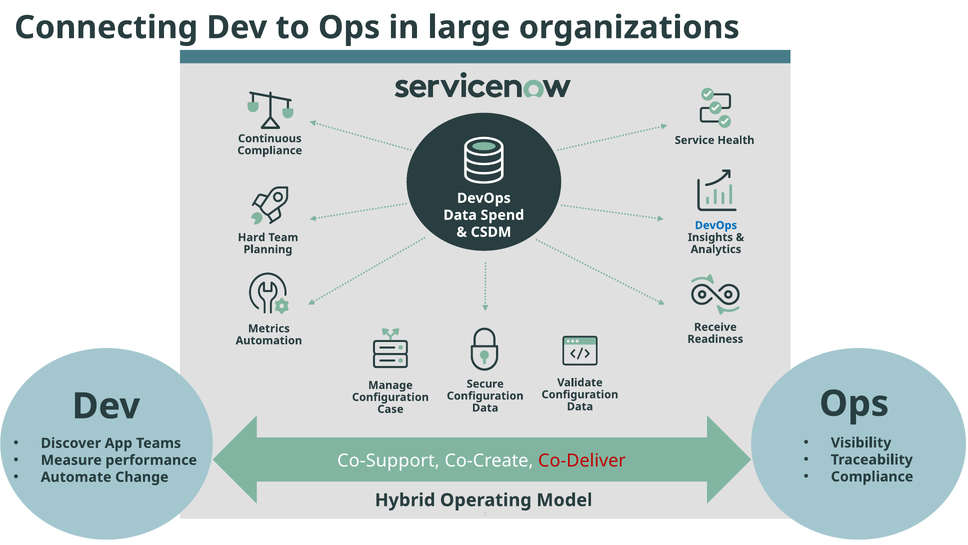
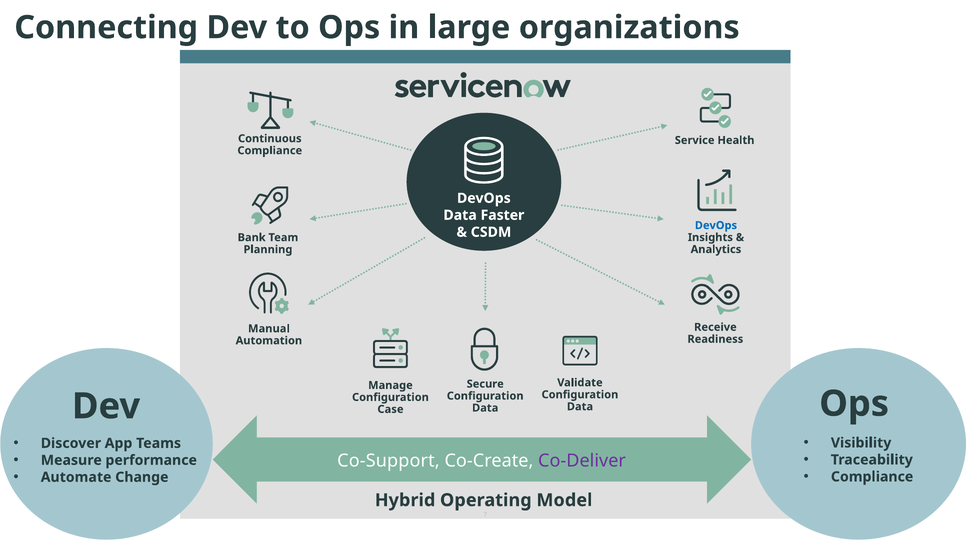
Spend: Spend -> Faster
Hard: Hard -> Bank
Metrics: Metrics -> Manual
Co-Deliver colour: red -> purple
